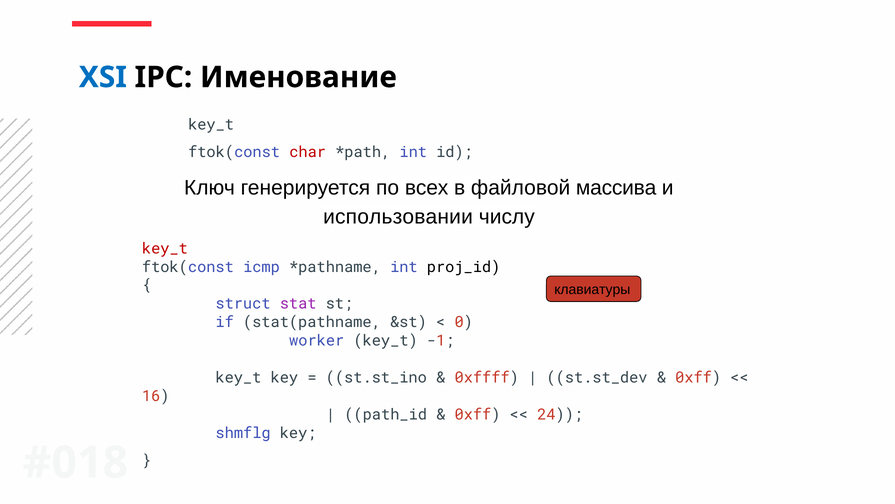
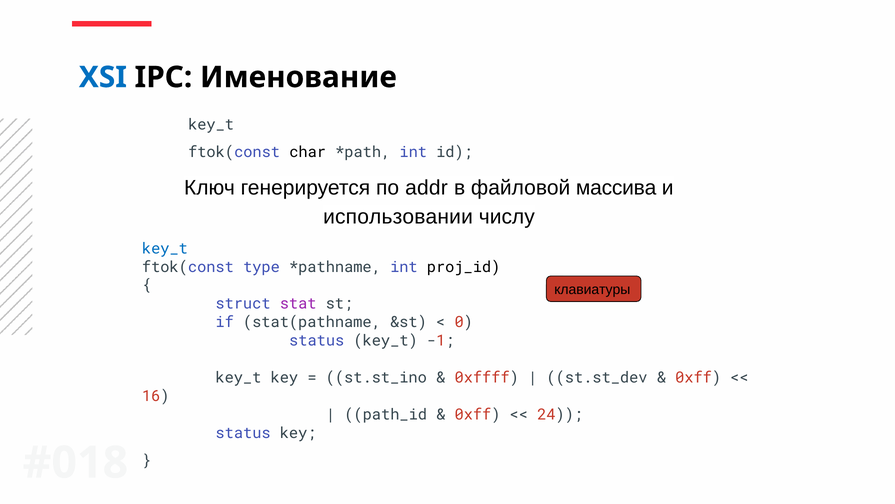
char colour: red -> black
всех: всех -> addr
key_t at (165, 248) colour: red -> blue
icmp: icmp -> type
worker at (317, 340): worker -> status
shmflg at (243, 433): shmflg -> status
